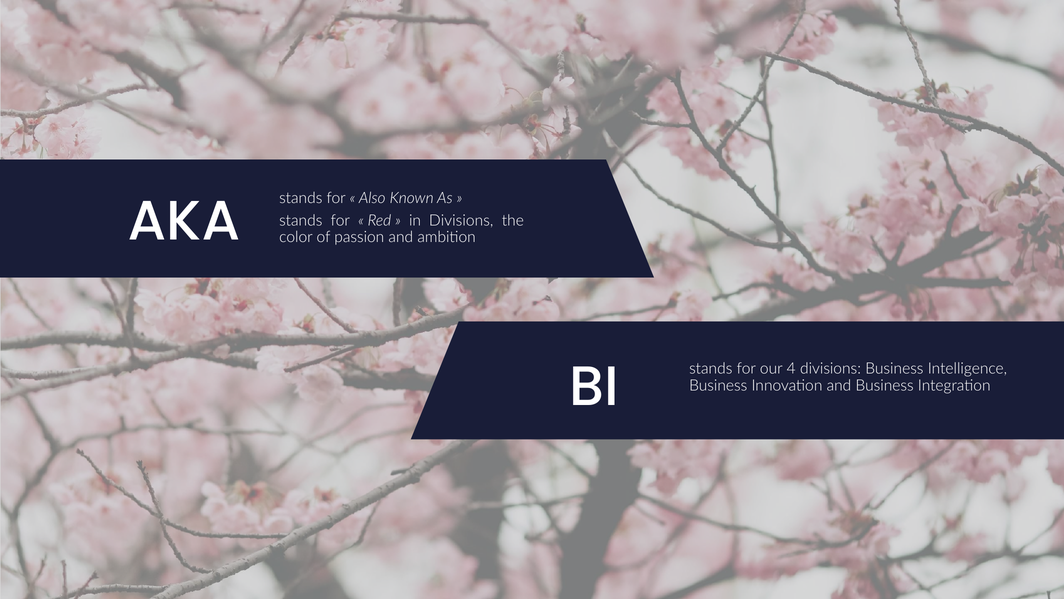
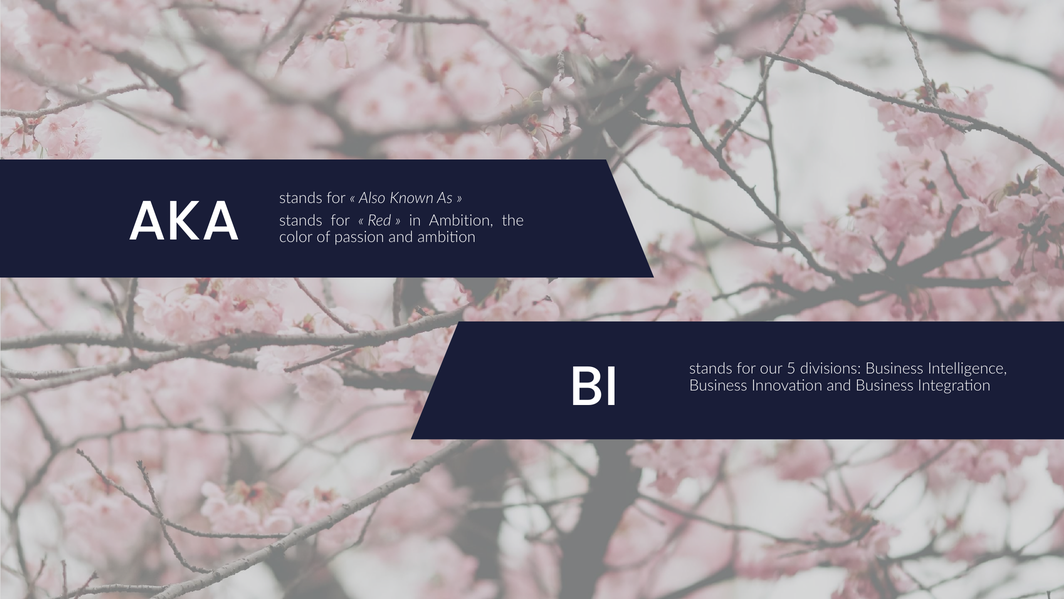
in Divisions: Divisions -> Ambition
4: 4 -> 5
